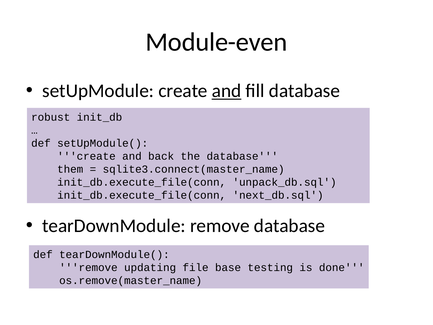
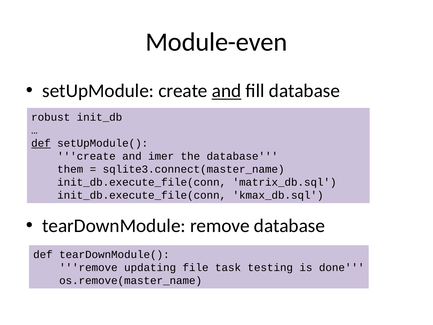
def at (41, 143) underline: none -> present
back: back -> imer
unpack_db.sql: unpack_db.sql -> matrix_db.sql
next_db.sql: next_db.sql -> kmax_db.sql
base: base -> task
